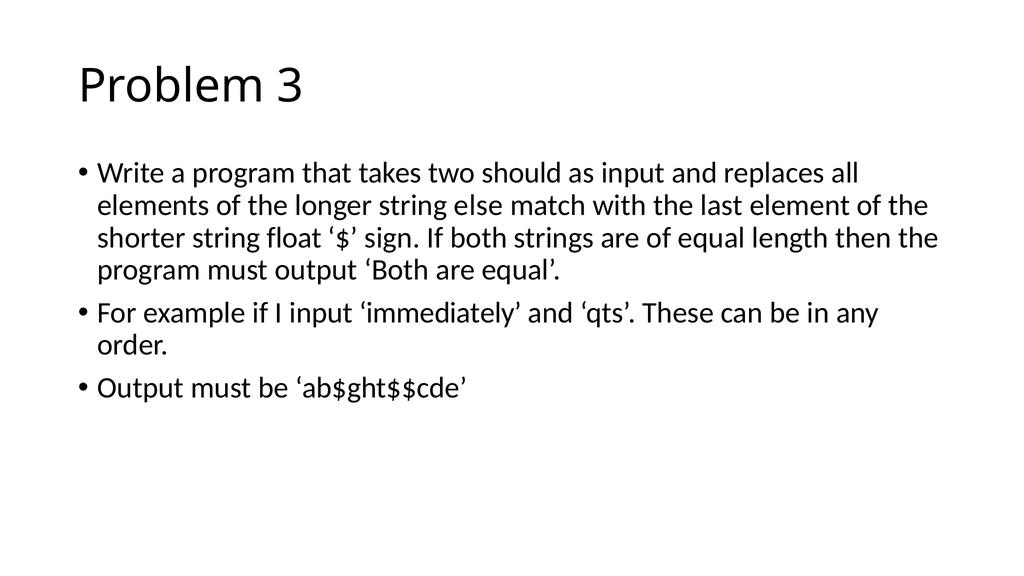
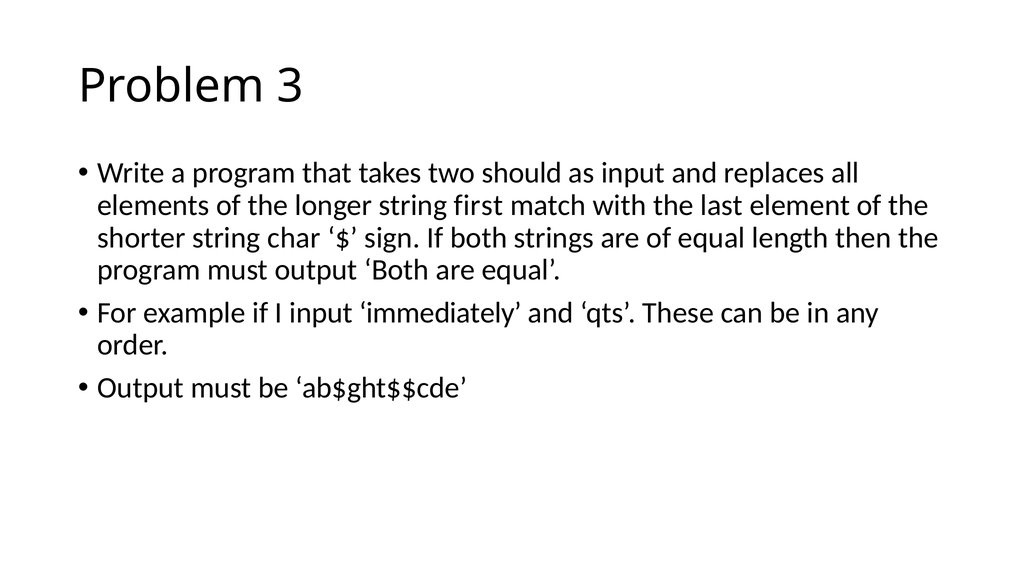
else: else -> first
float: float -> char
